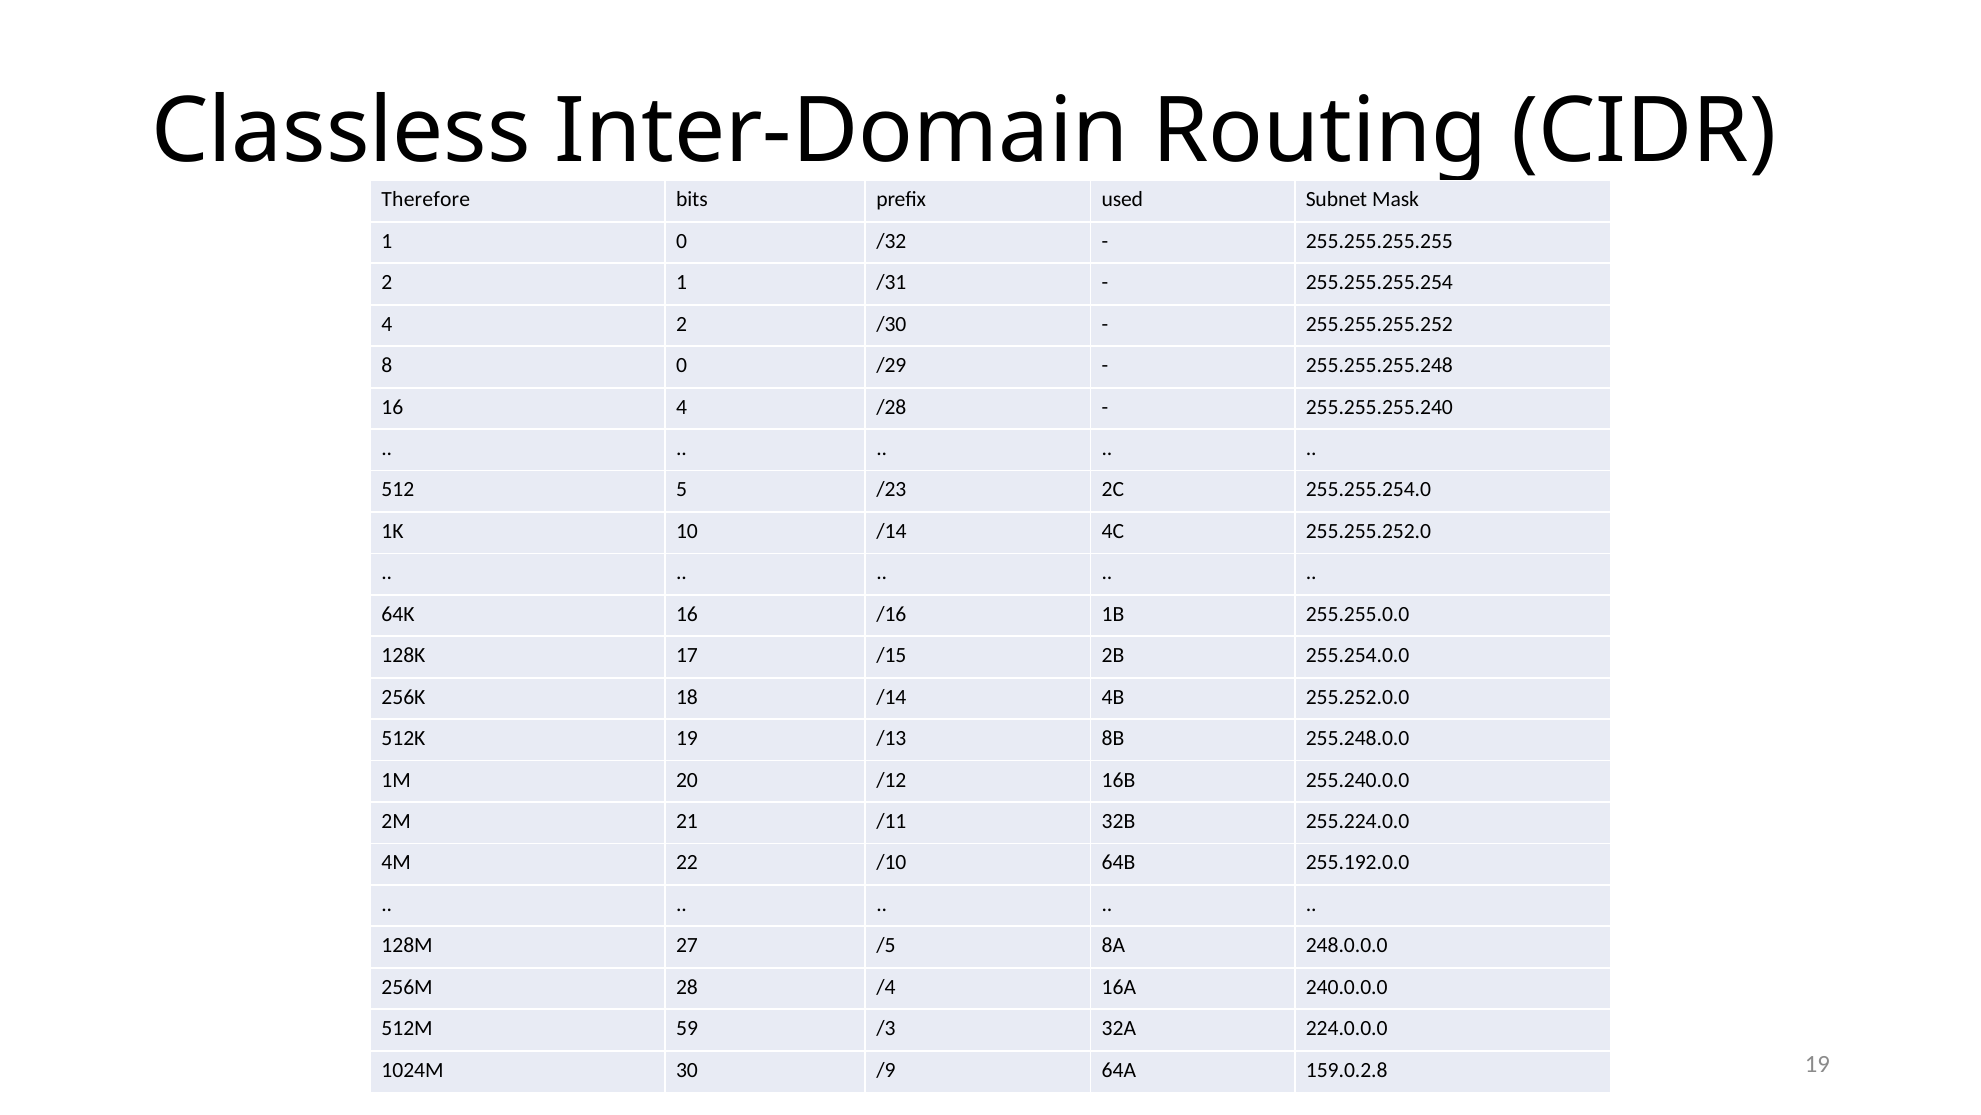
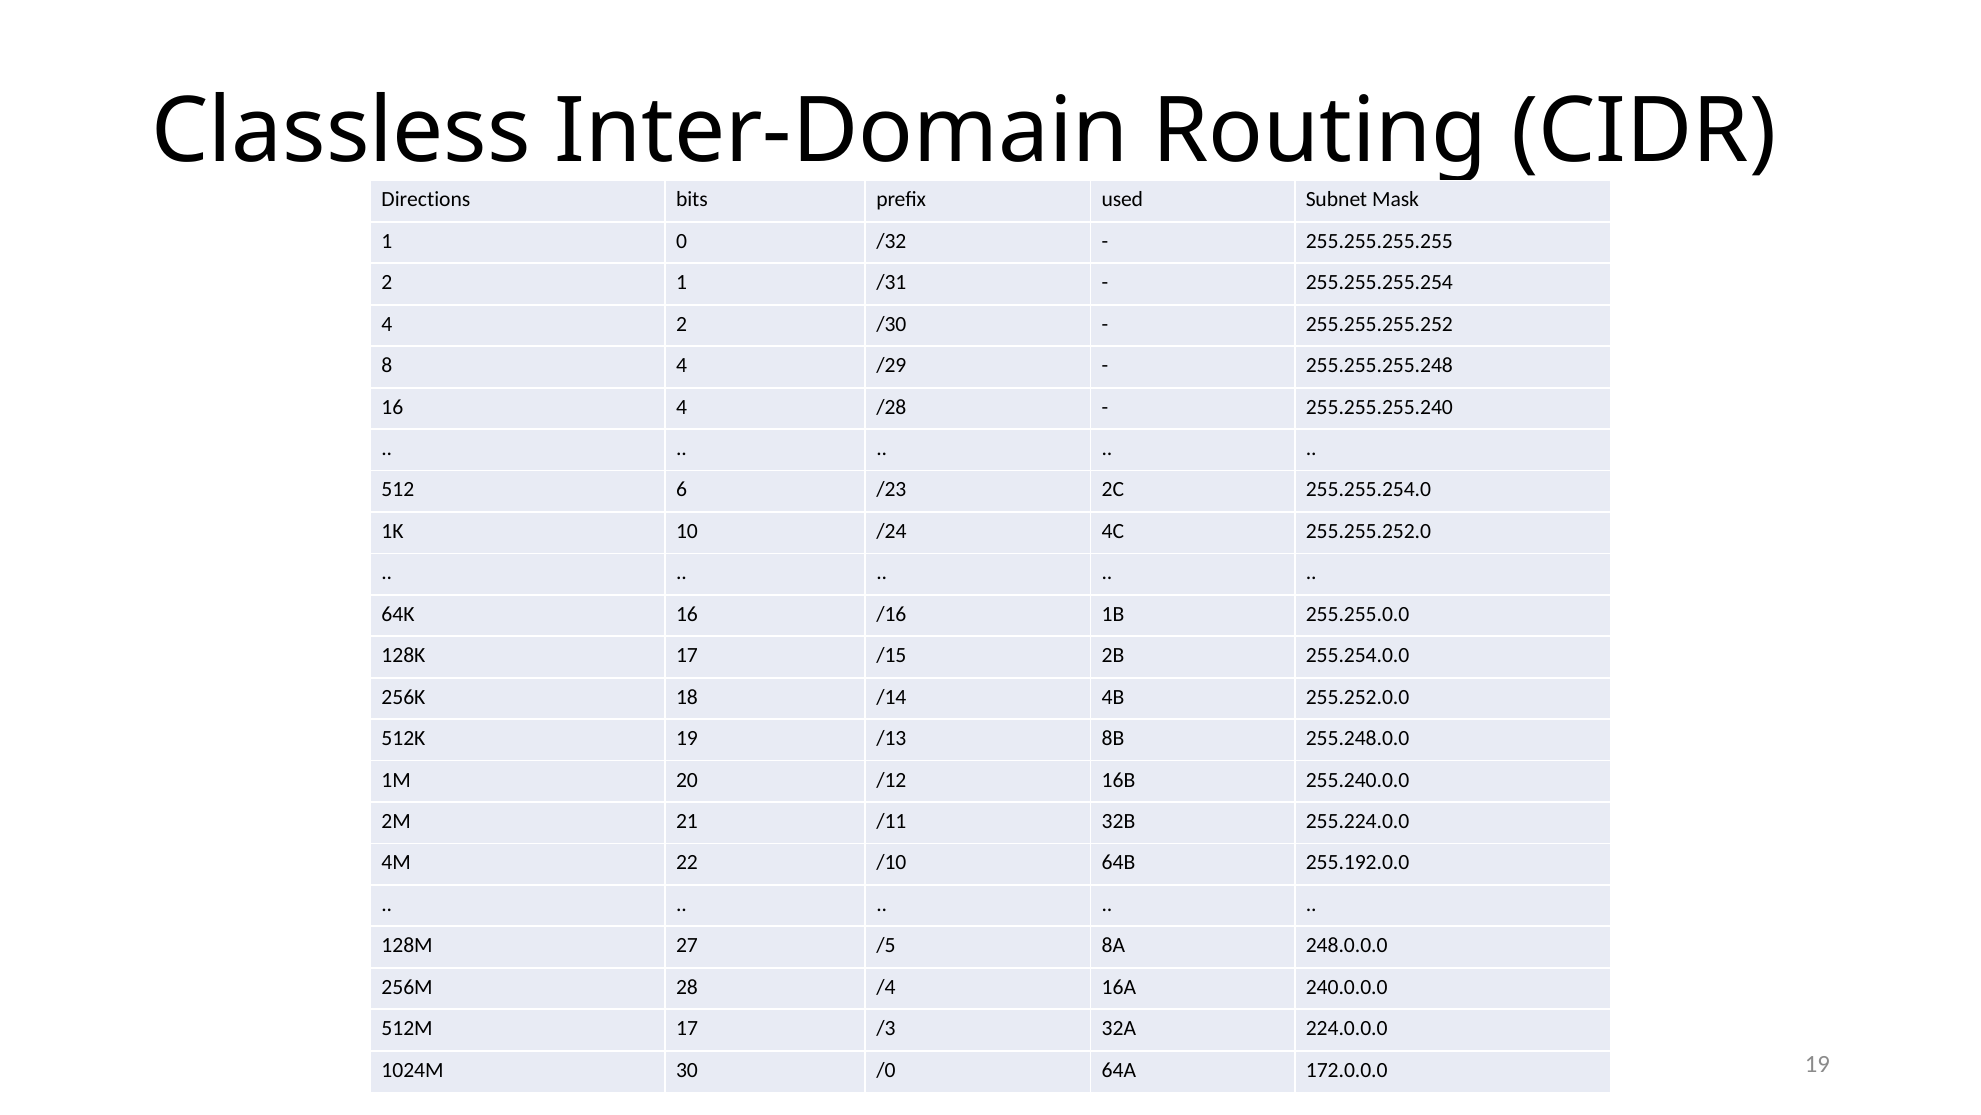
Therefore: Therefore -> Directions
8 0: 0 -> 4
5: 5 -> 6
10 /14: /14 -> /24
512M 59: 59 -> 17
/9: /9 -> /0
159.0.2.8: 159.0.2.8 -> 172.0.0.0
